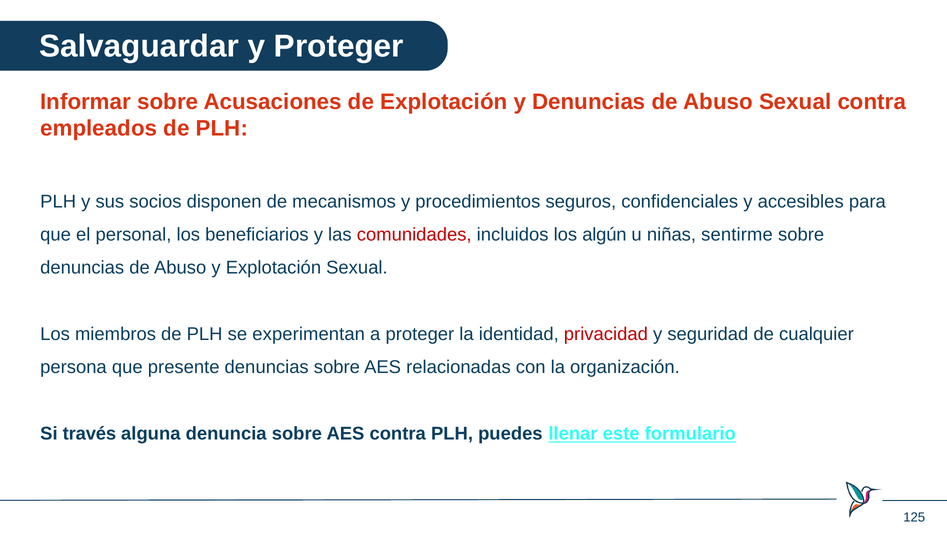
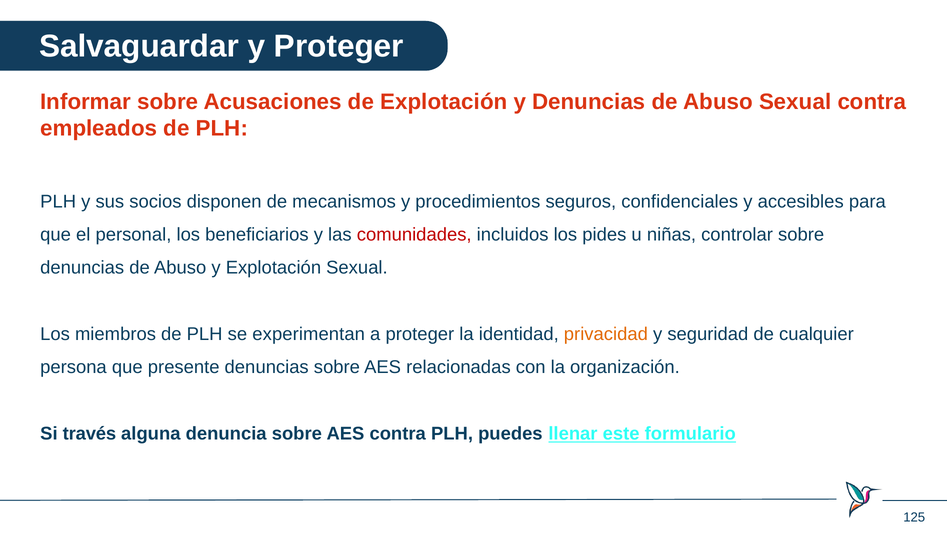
algún: algún -> pides
sentirme: sentirme -> controlar
privacidad colour: red -> orange
